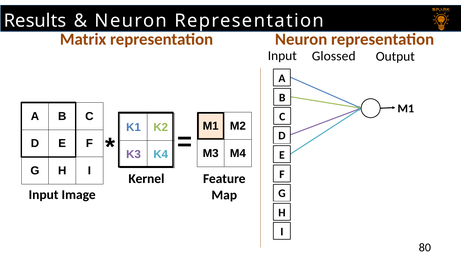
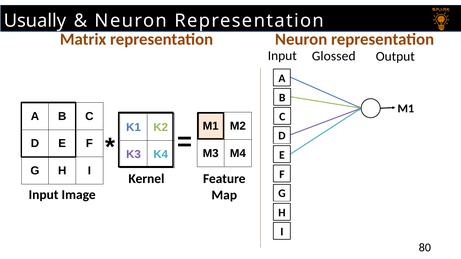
Results: Results -> Usually
